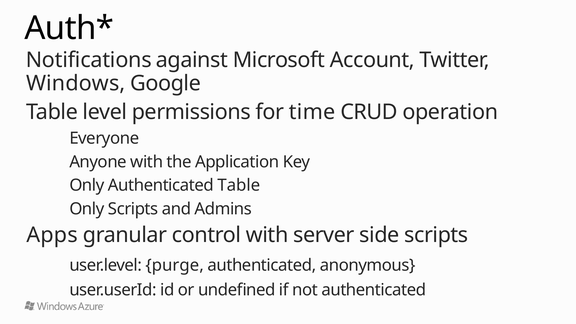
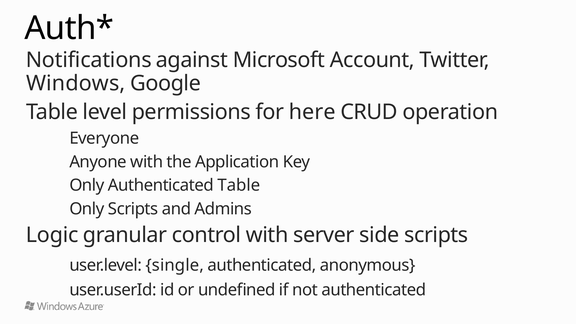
time: time -> here
Apps: Apps -> Logic
purge: purge -> single
